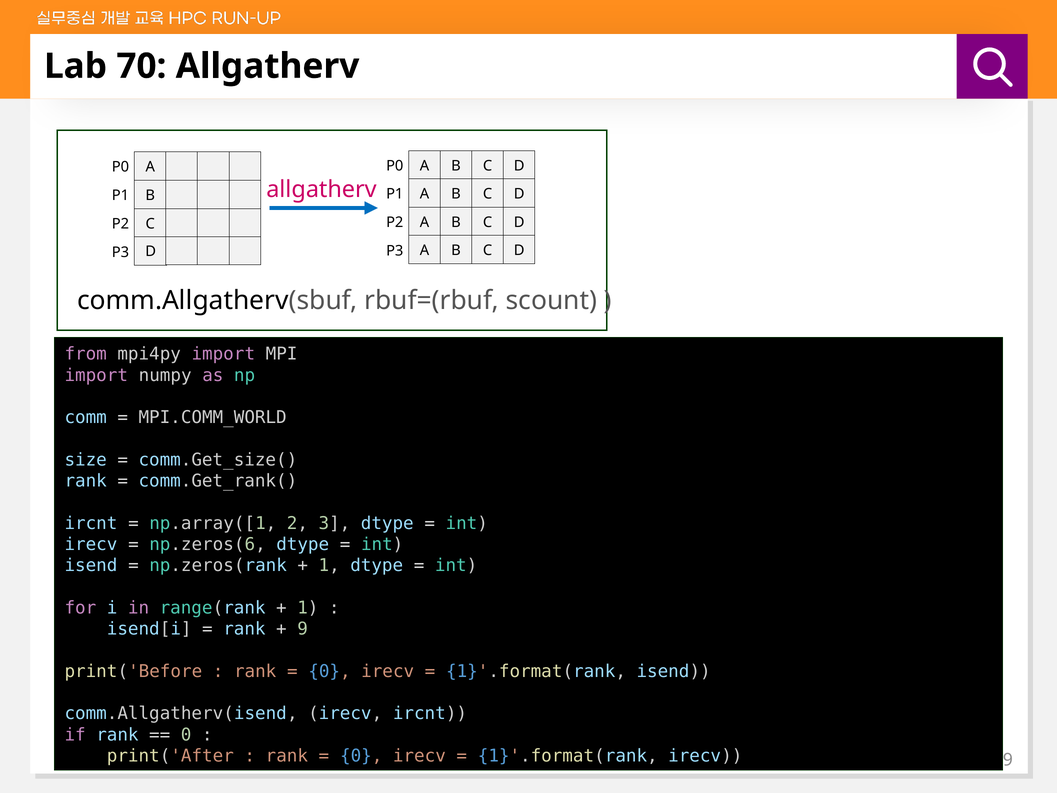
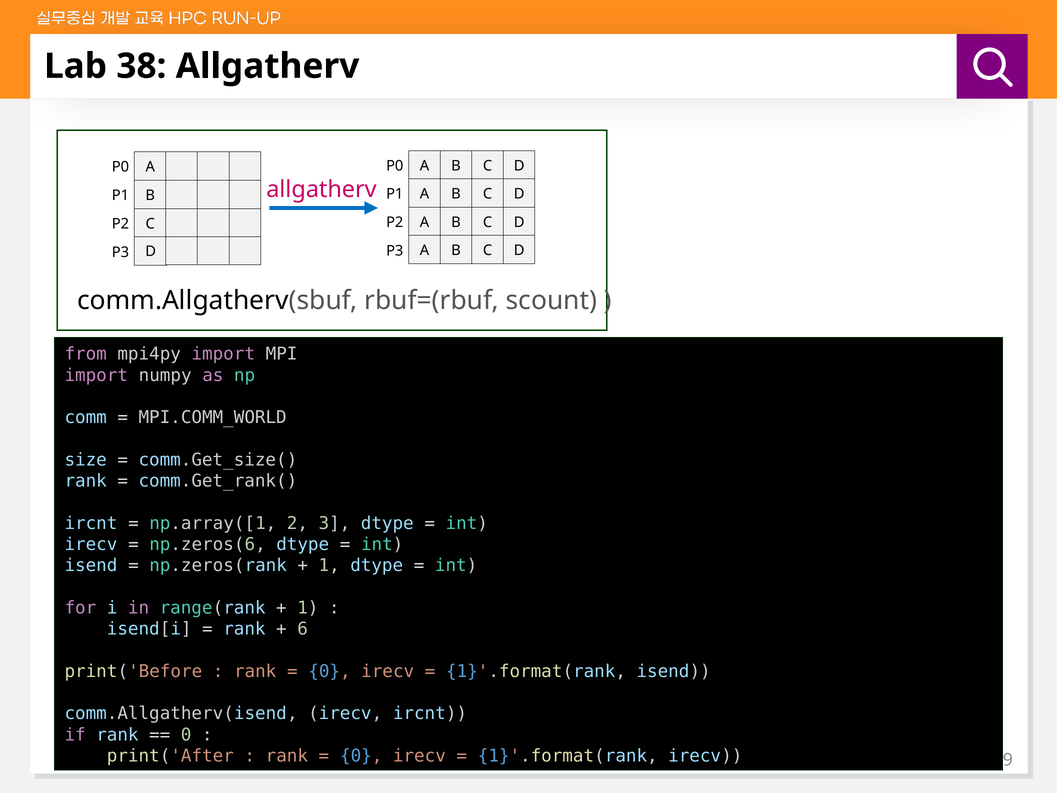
70: 70 -> 38
9: 9 -> 6
